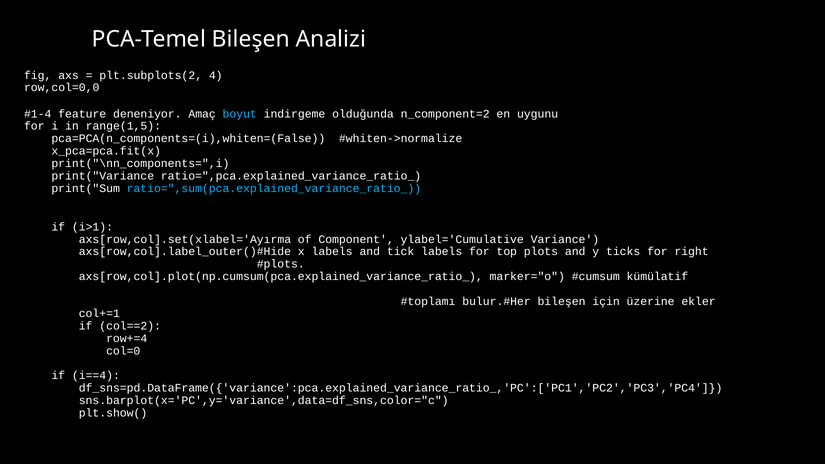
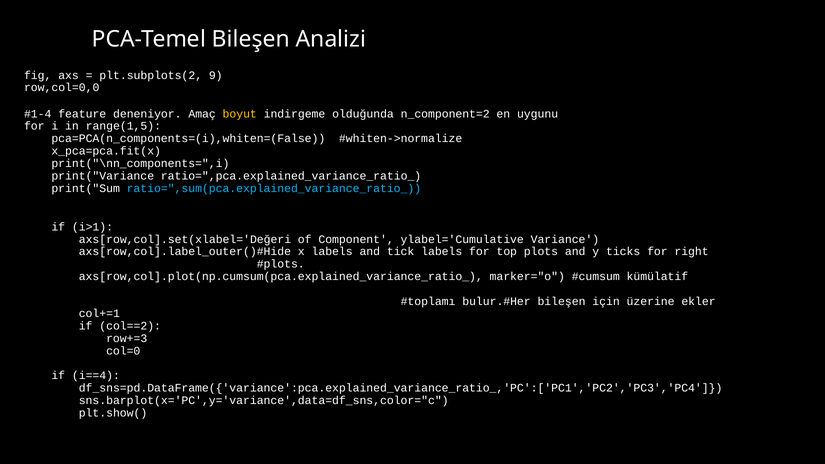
4: 4 -> 9
boyut colour: light blue -> yellow
axs[row,col].set(xlabel='Ayırma: axs[row,col].set(xlabel='Ayırma -> axs[row,col].set(xlabel='Değeri
row+=4: row+=4 -> row+=3
